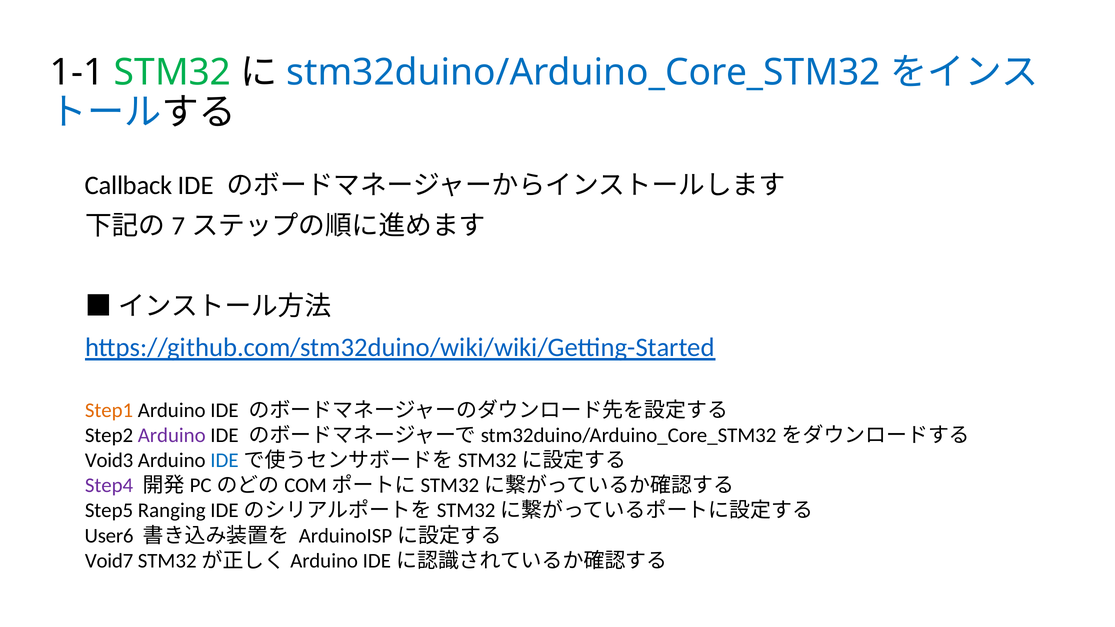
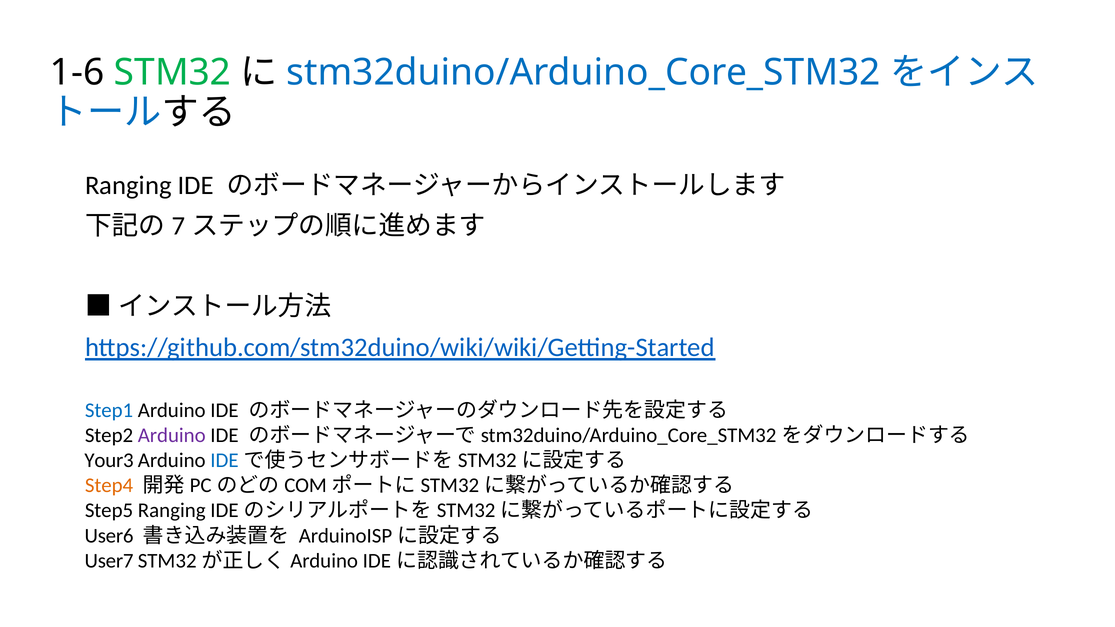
1-1: 1-1 -> 1-6
Callback at (128, 185): Callback -> Ranging
Step1 colour: orange -> blue
Void3: Void3 -> Your3
Step4 colour: purple -> orange
Void7: Void7 -> User7
